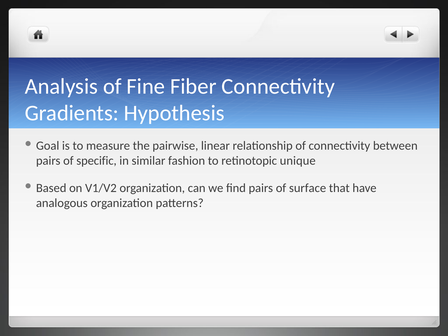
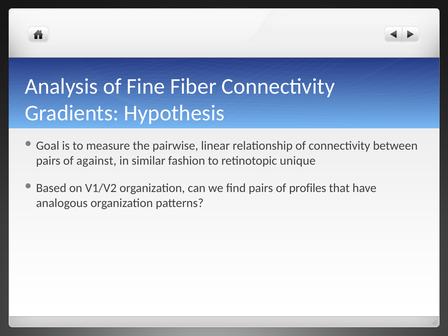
specific: specific -> against
surface: surface -> profiles
